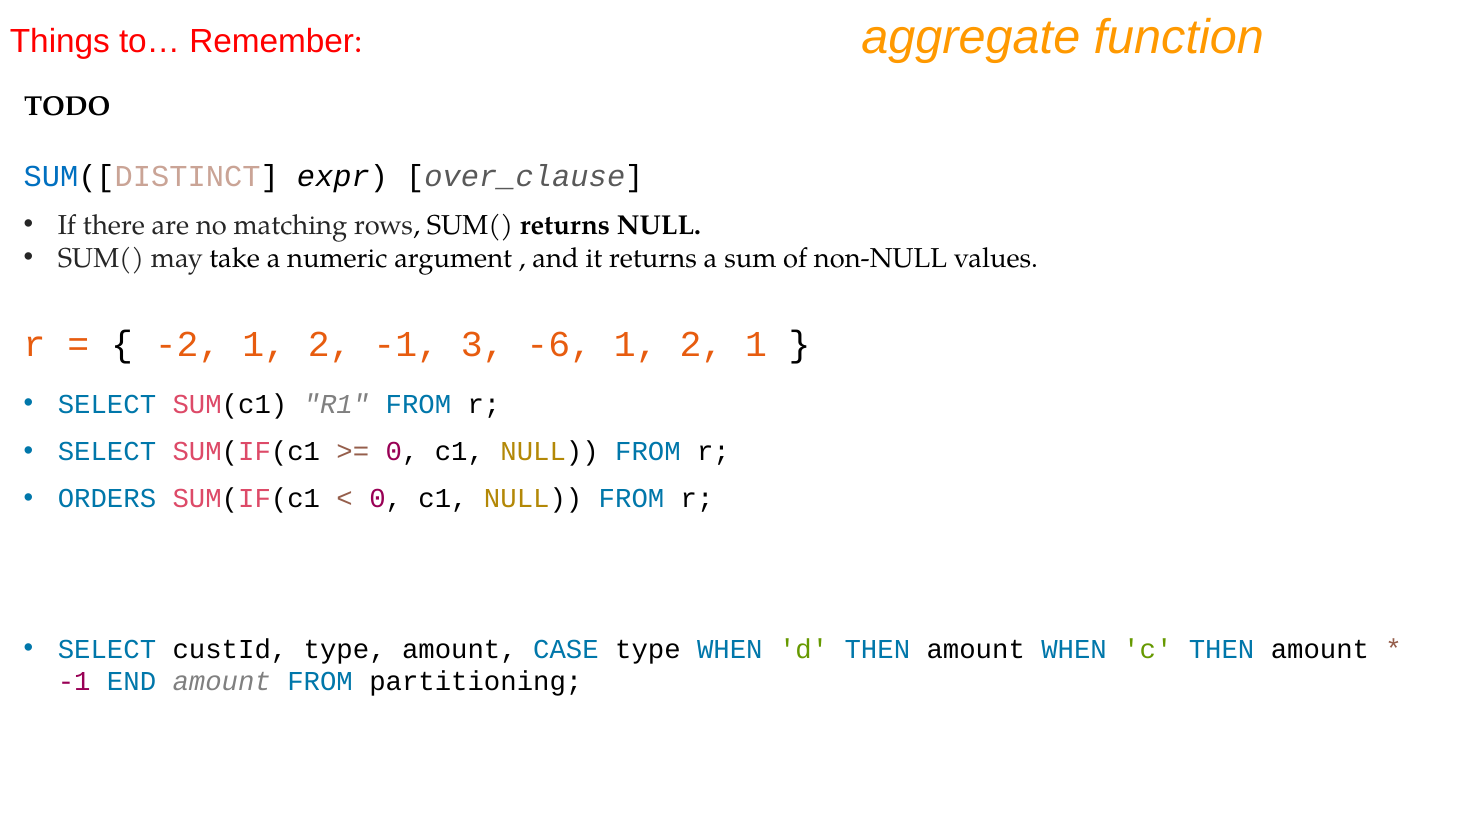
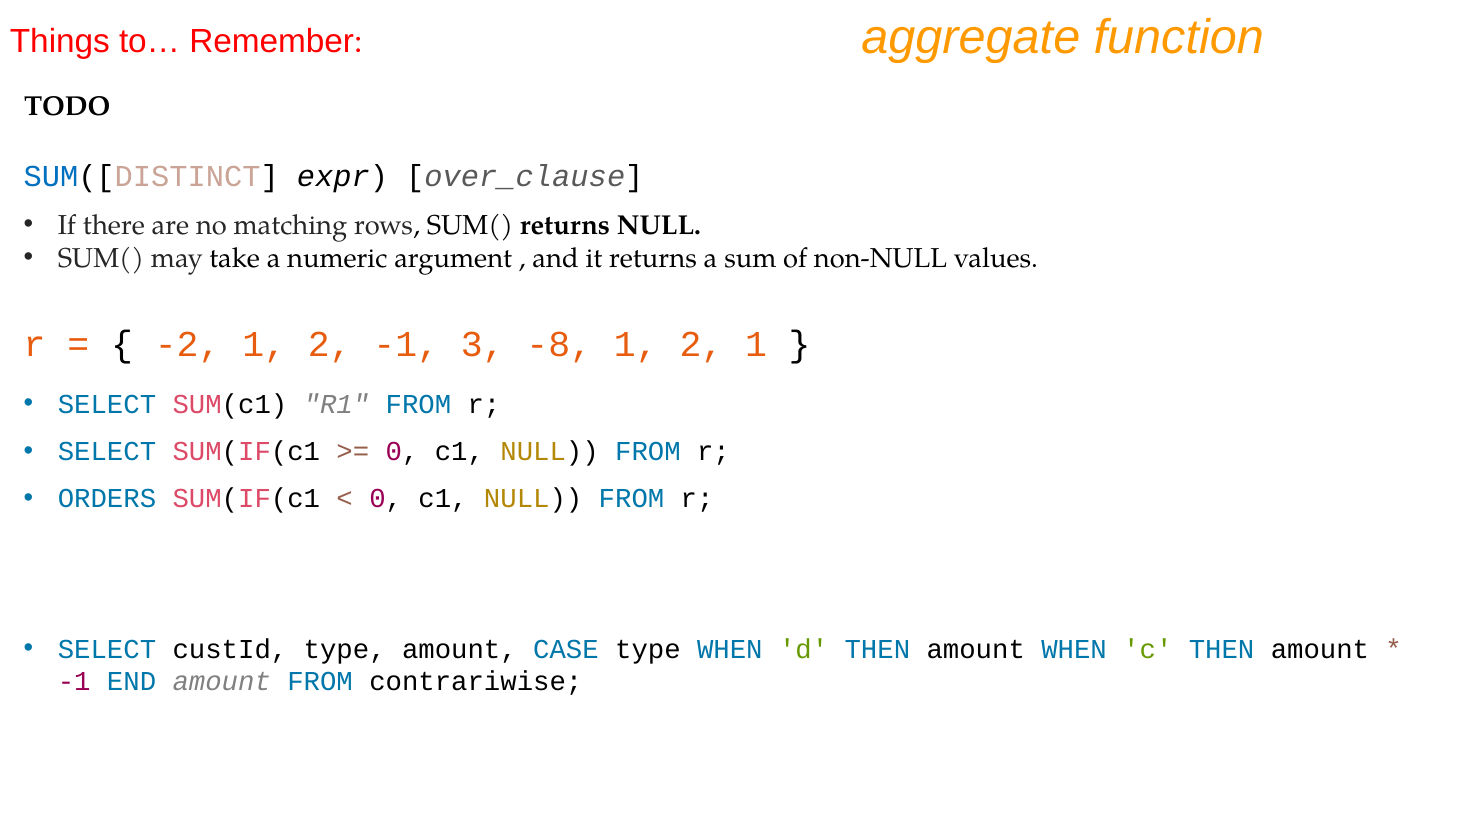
-6: -6 -> -8
partitioning: partitioning -> contrariwise
